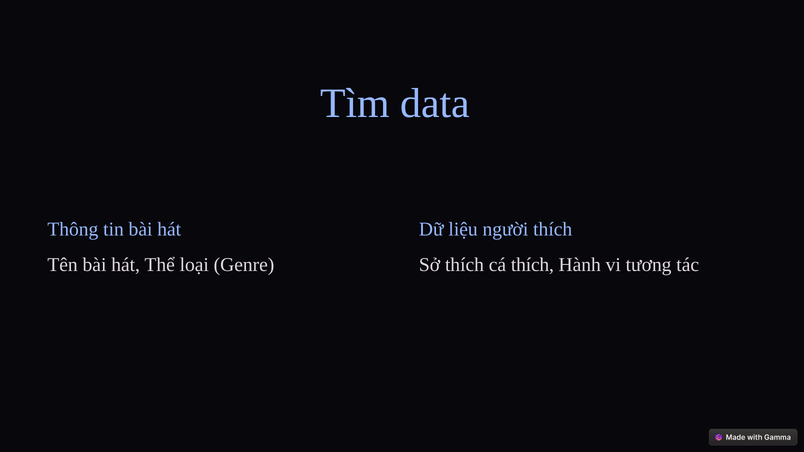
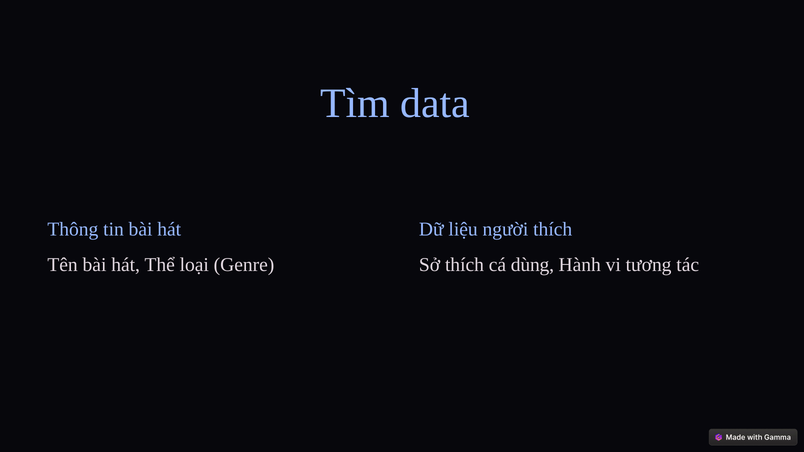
cá thích: thích -> dùng
